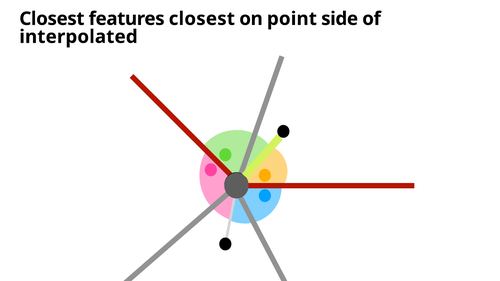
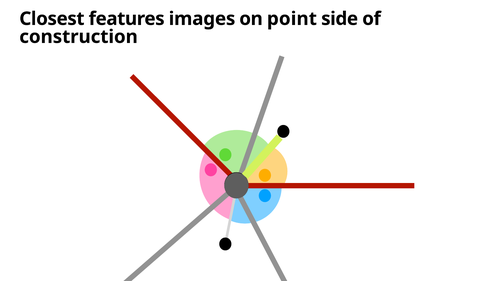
features closest: closest -> images
interpolated: interpolated -> construction
